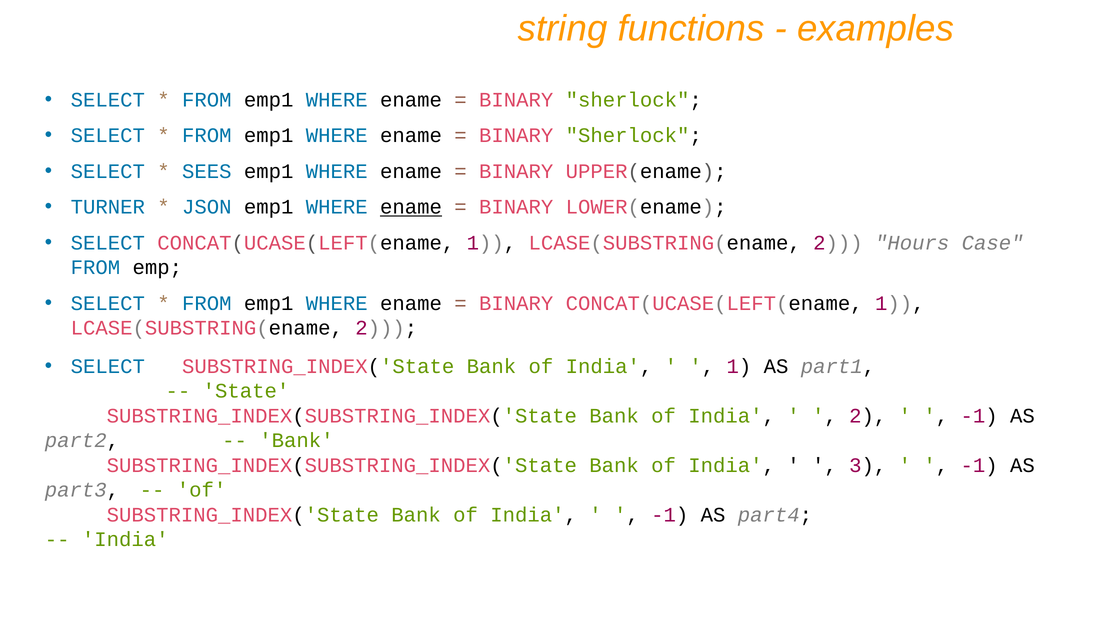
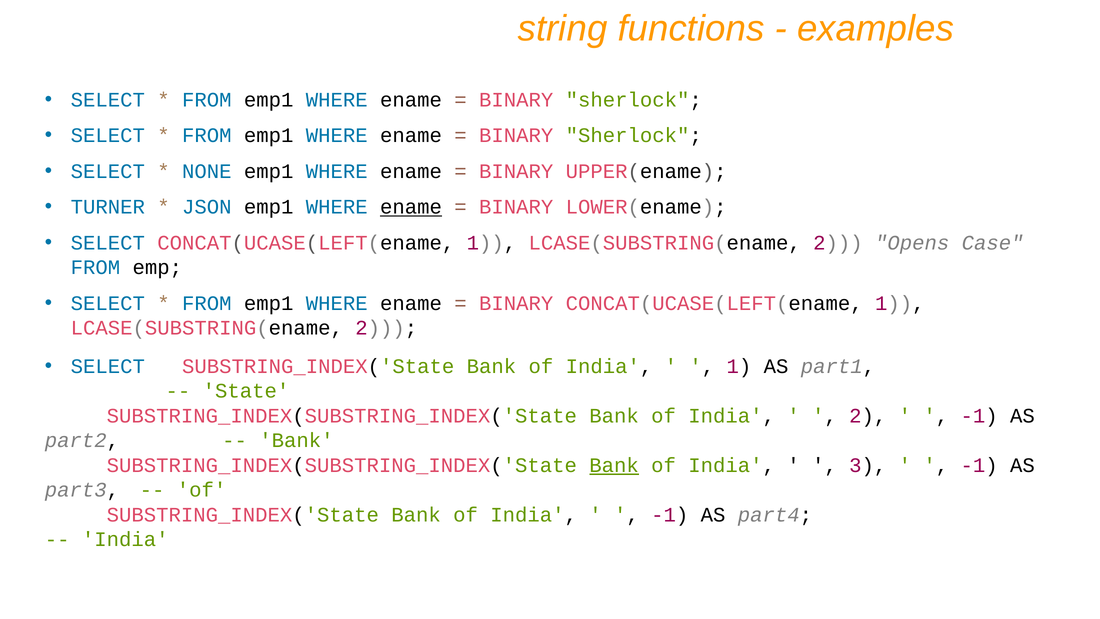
SEES: SEES -> NONE
Hours: Hours -> Opens
Bank at (614, 465) underline: none -> present
